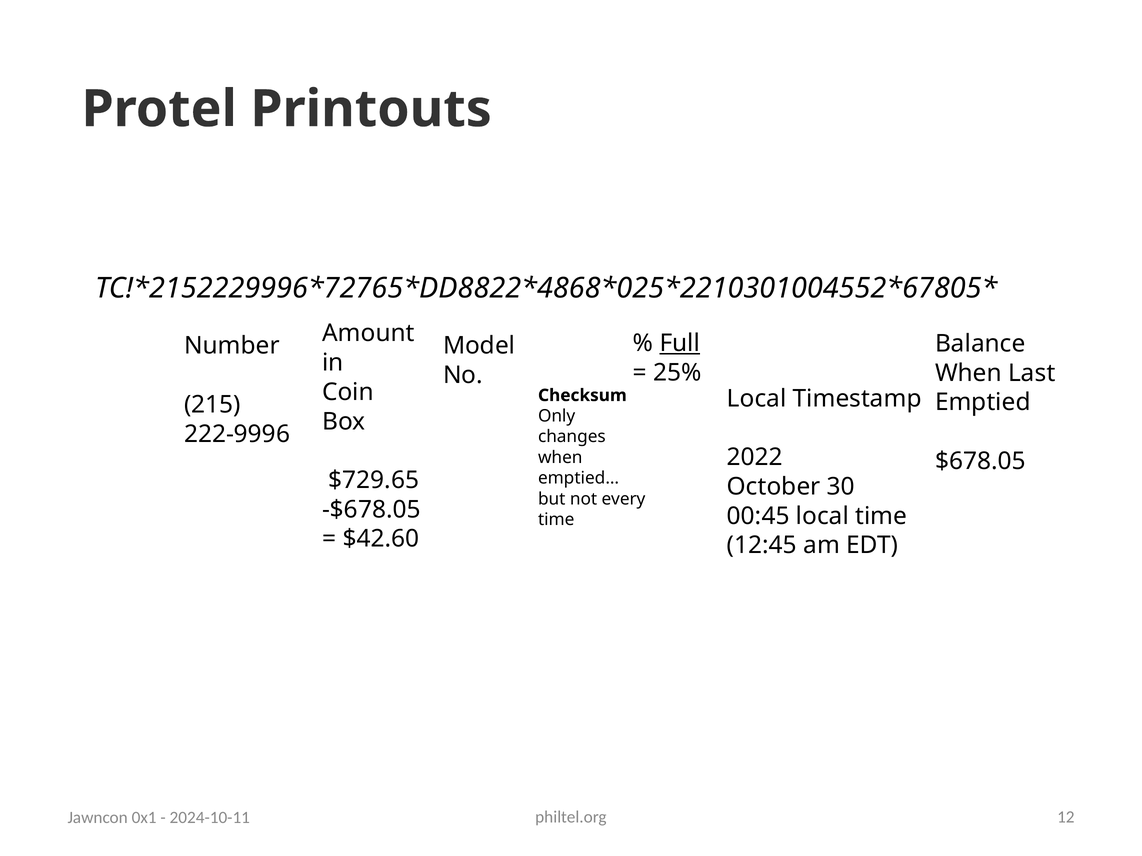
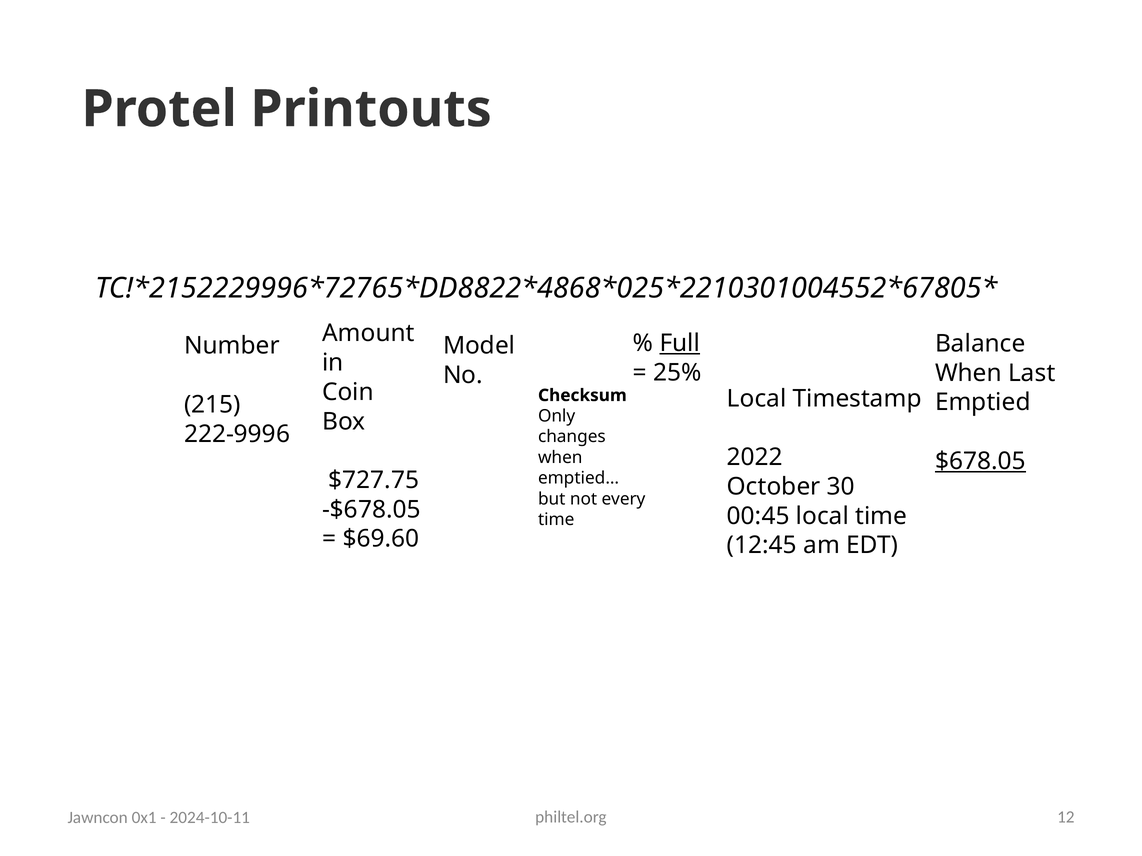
$678.05 underline: none -> present
$729.65: $729.65 -> $727.75
$42.60: $42.60 -> $69.60
